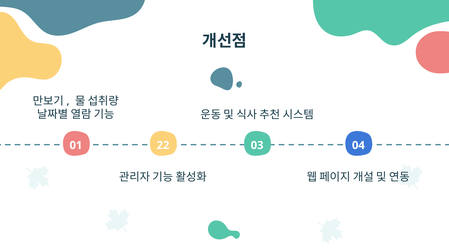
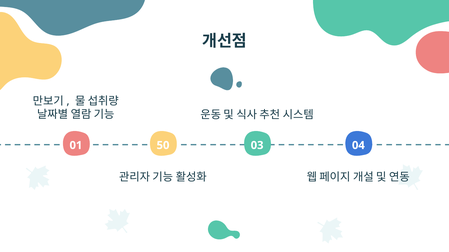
22: 22 -> 50
